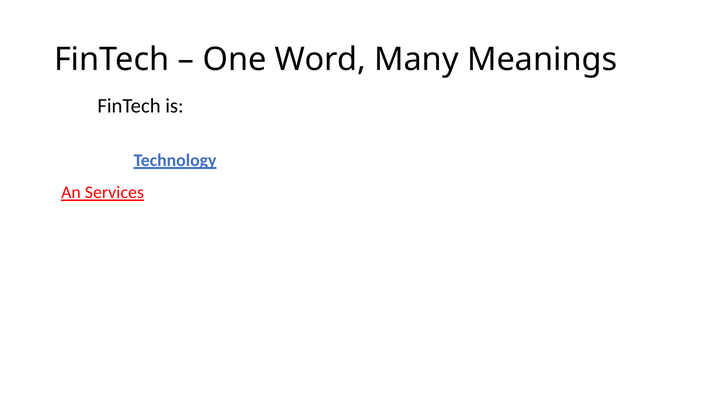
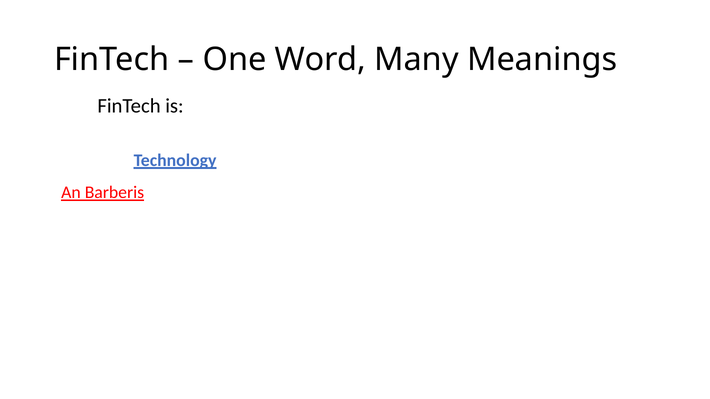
An Services: Services -> Barberis
